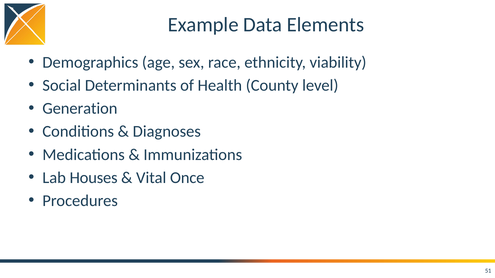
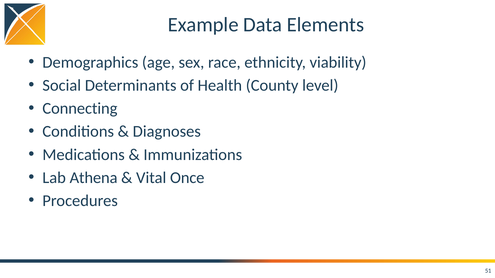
Generation: Generation -> Connecting
Houses: Houses -> Athena
